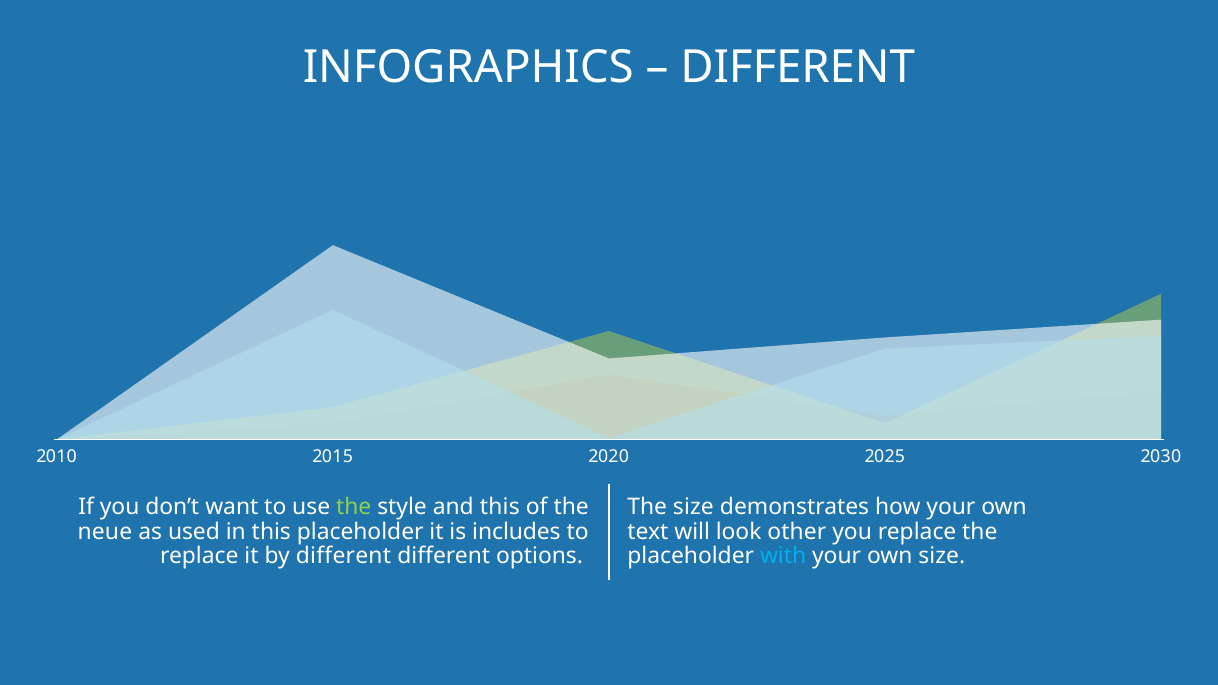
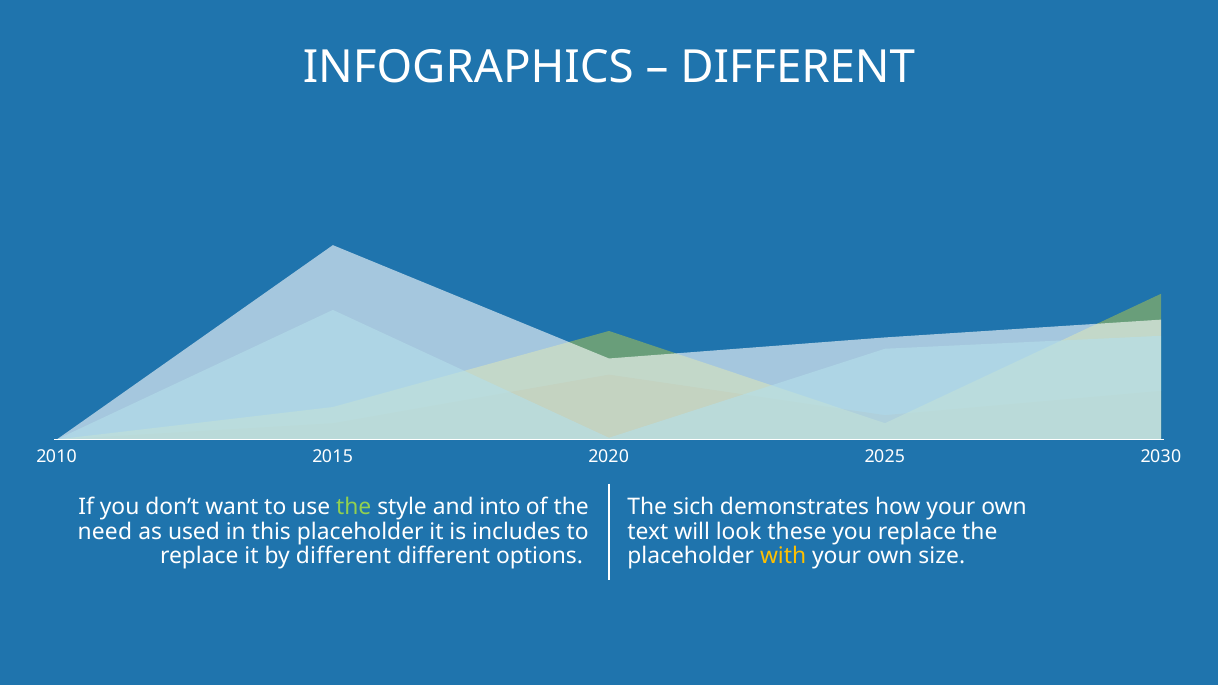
and this: this -> into
The size: size -> sich
neue: neue -> need
other: other -> these
with colour: light blue -> yellow
